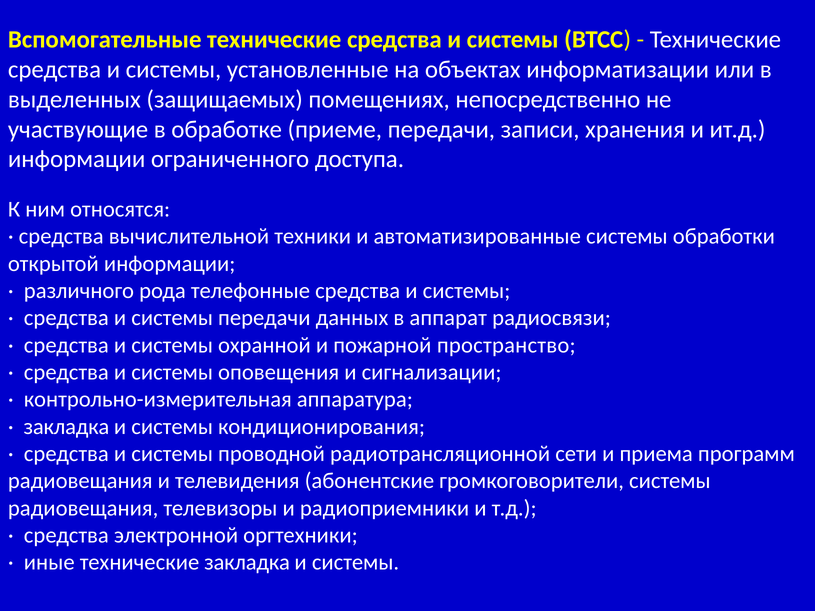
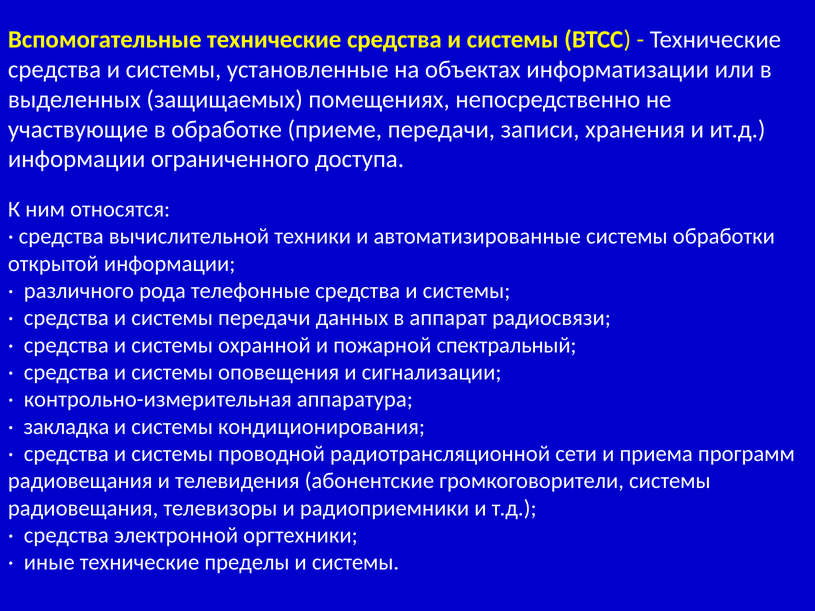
пространство: пространство -> спектральный
технические закладка: закладка -> пределы
